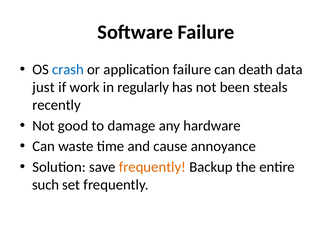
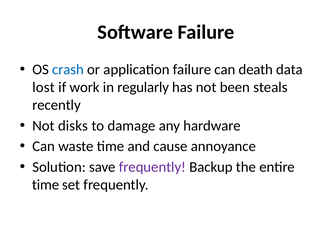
just: just -> lost
good: good -> disks
frequently at (152, 167) colour: orange -> purple
such at (46, 185): such -> time
